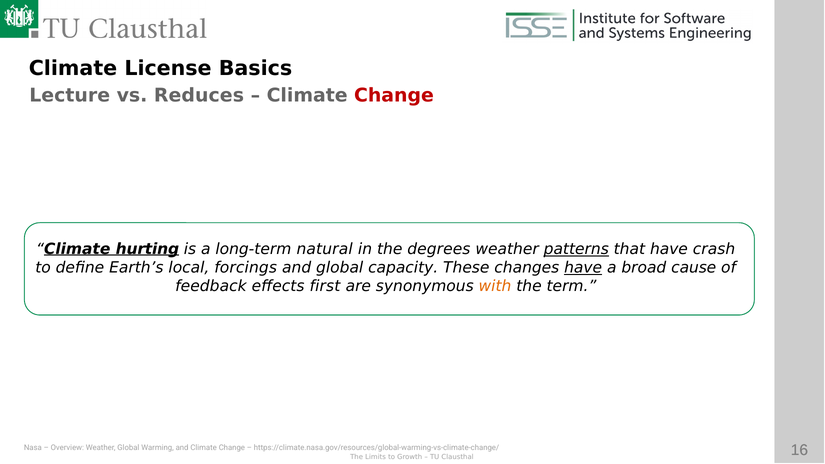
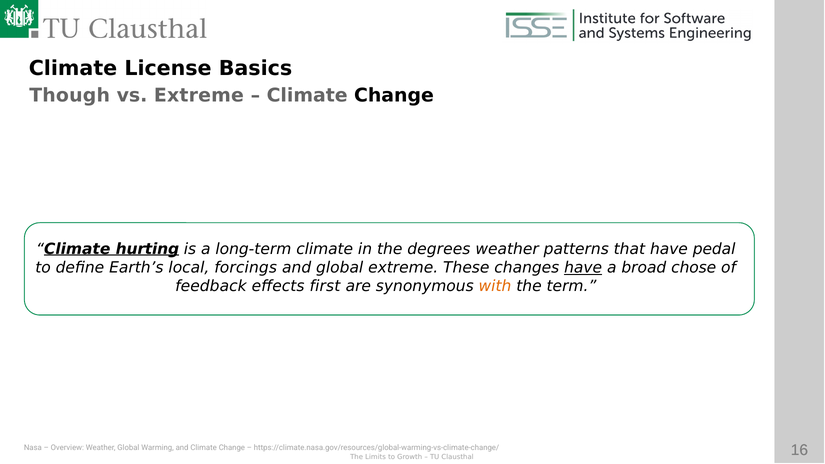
Lecture: Lecture -> Though
vs Reduces: Reduces -> Extreme
Change at (394, 96) colour: red -> black
long-term natural: natural -> climate
patterns underline: present -> none
crash: crash -> pedal
global capacity: capacity -> extreme
cause: cause -> chose
